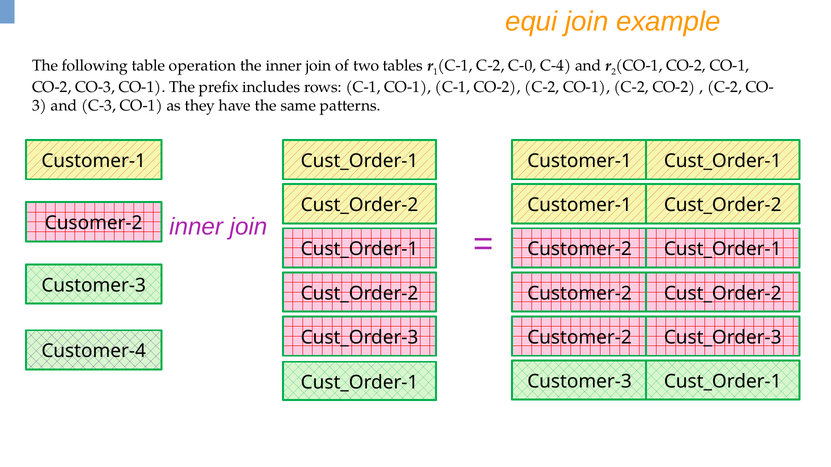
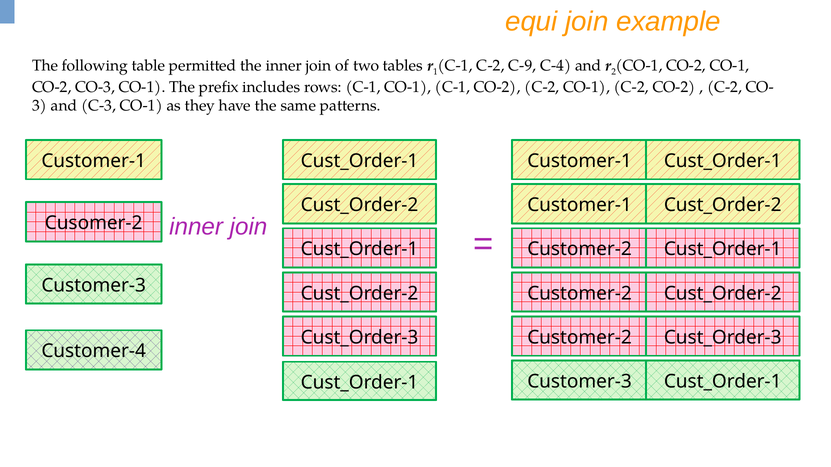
operation: operation -> permitted
C-0: C-0 -> C-9
